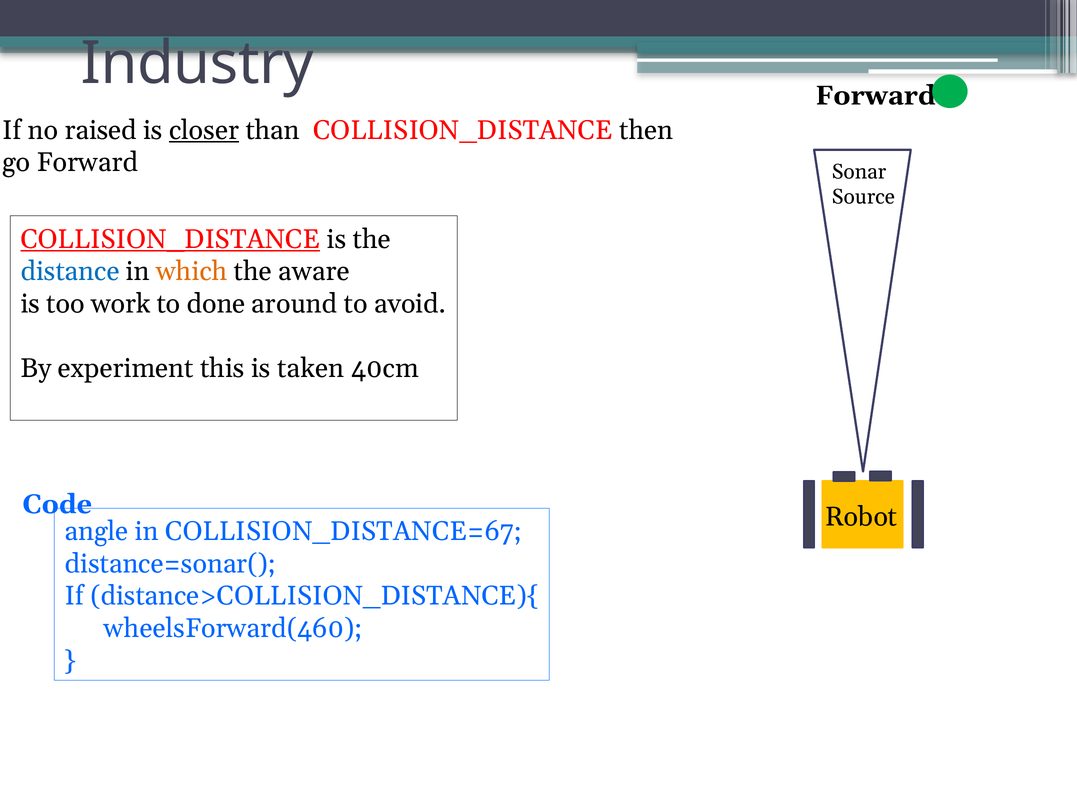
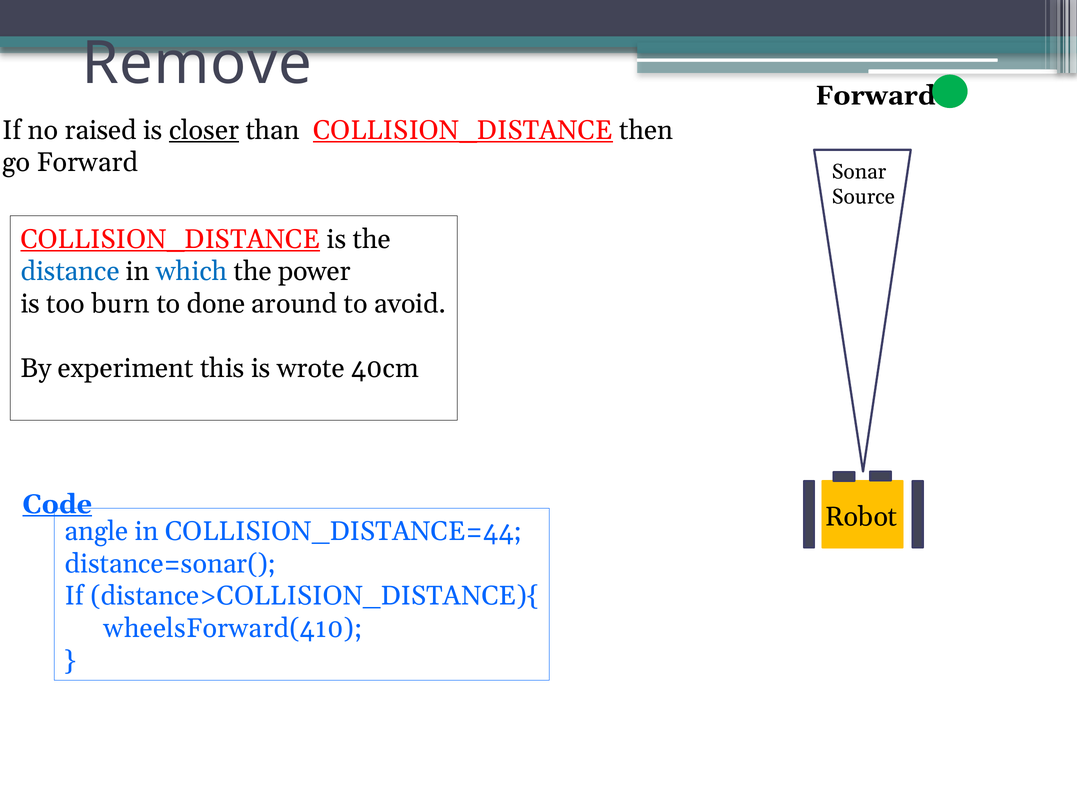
Industry: Industry -> Remove
COLLISION_DISTANCE at (463, 130) underline: none -> present
which colour: orange -> blue
aware: aware -> power
work: work -> burn
taken: taken -> wrote
Code underline: none -> present
COLLISION_DISTANCE=67: COLLISION_DISTANCE=67 -> COLLISION_DISTANCE=44
wheelsForward(460: wheelsForward(460 -> wheelsForward(410
